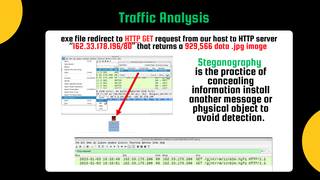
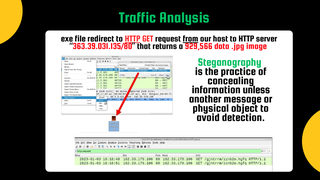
from underline: none -> present
162.33.178.196/80: 162.33.178.196/80 -> 363.39.031.135/80
install: install -> unless
